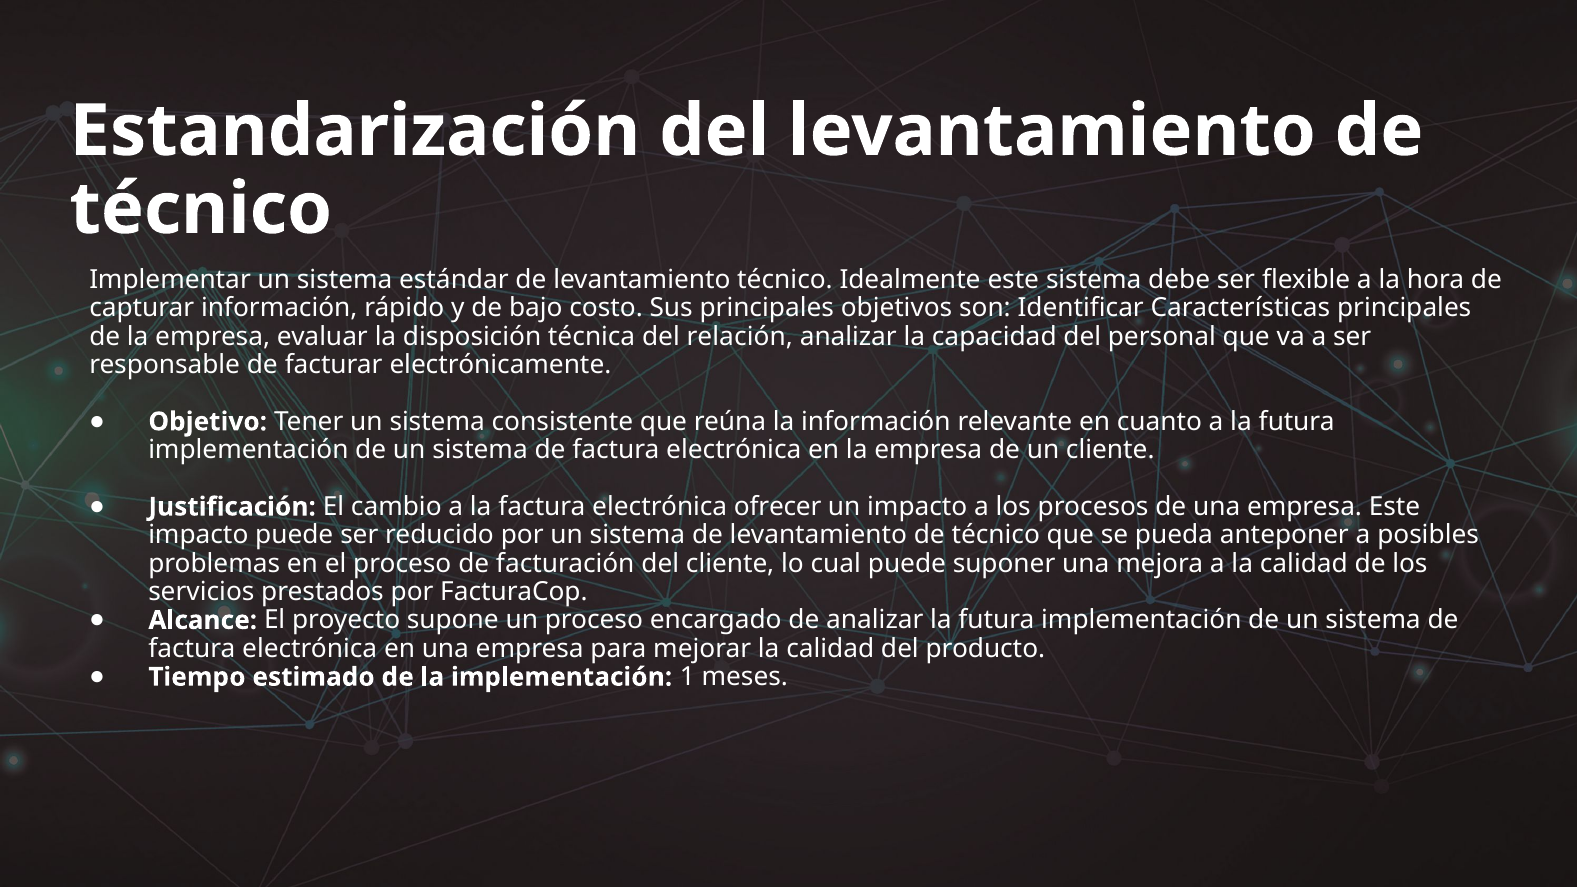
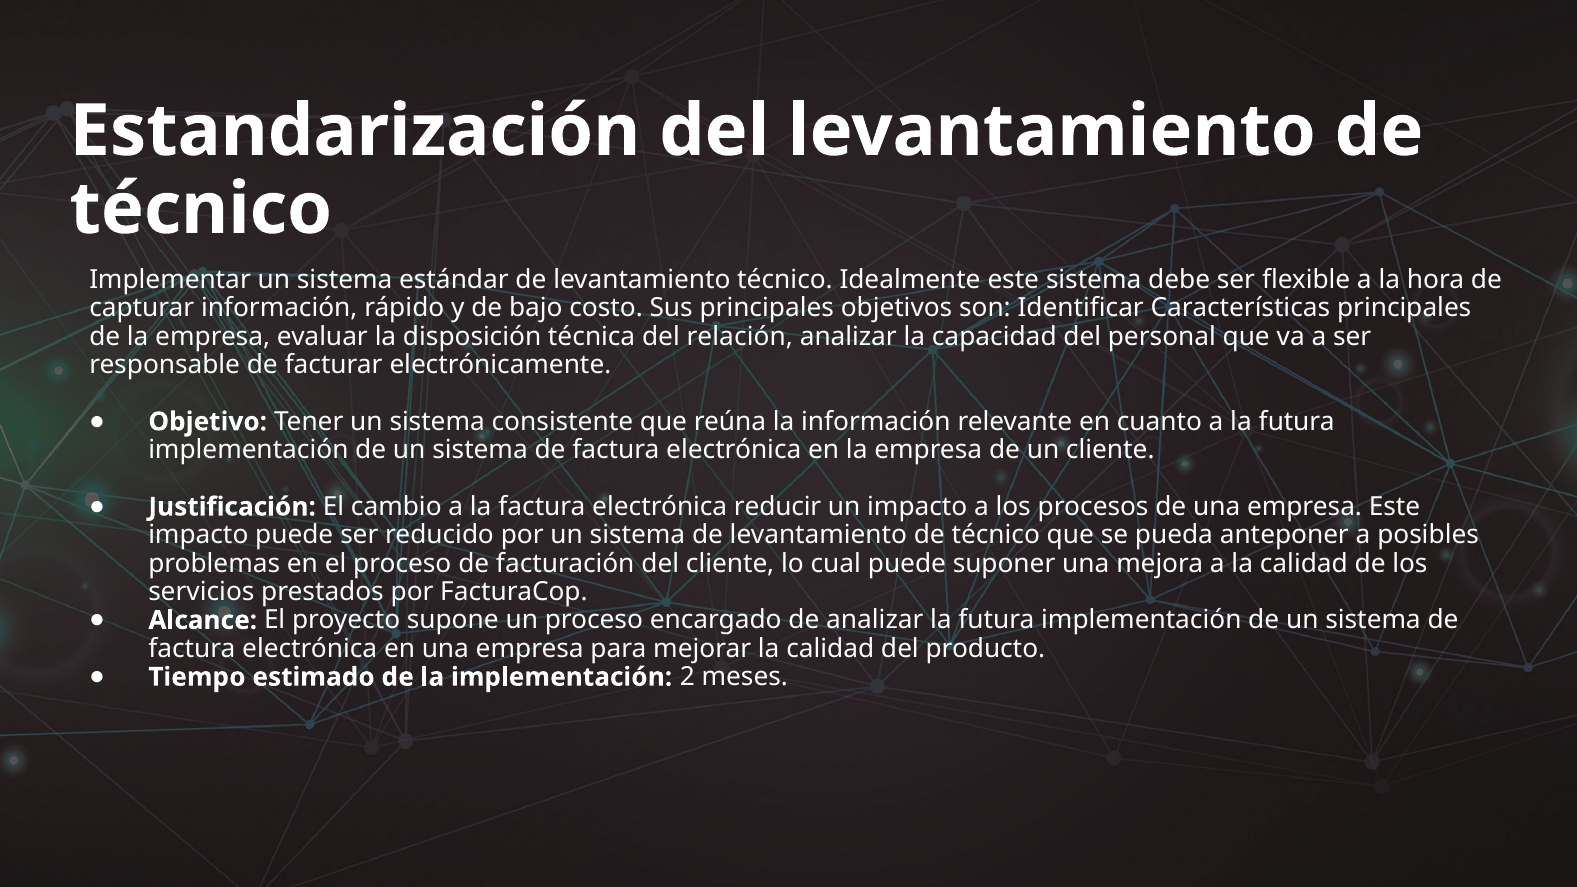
ofrecer: ofrecer -> reducir
1: 1 -> 2
